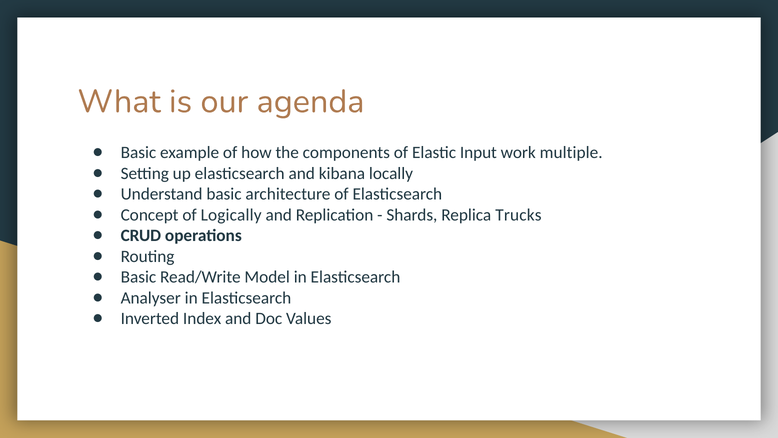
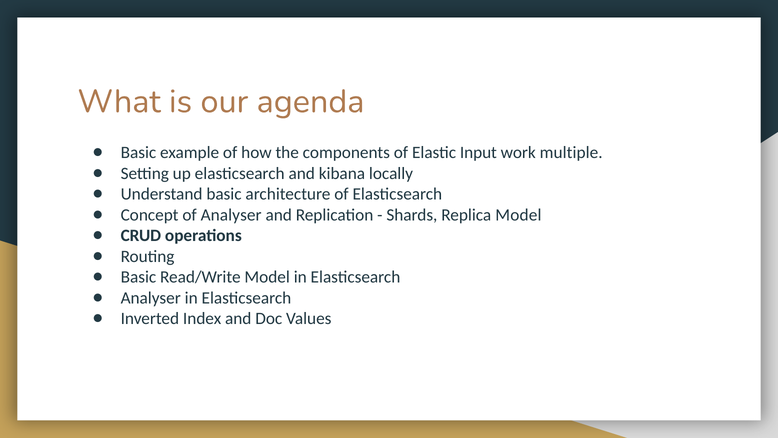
of Logically: Logically -> Analyser
Replica Trucks: Trucks -> Model
